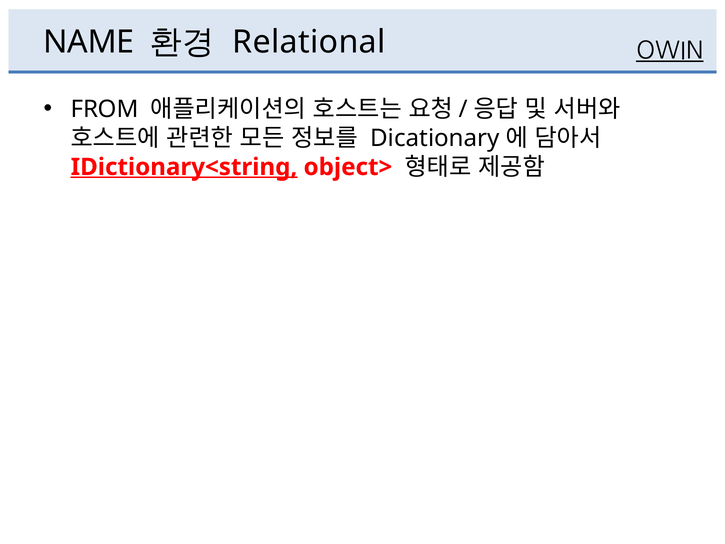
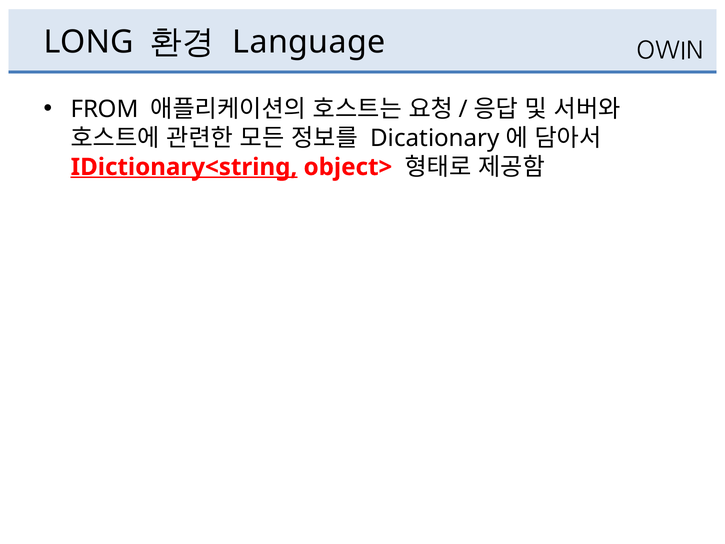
NAME: NAME -> LONG
Relational: Relational -> Language
OWIN underline: present -> none
